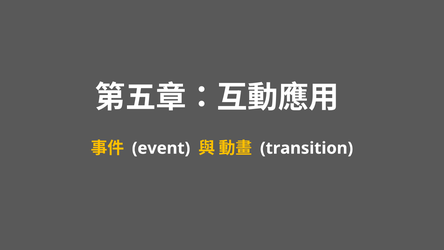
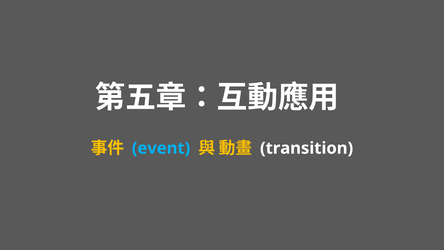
event colour: white -> light blue
